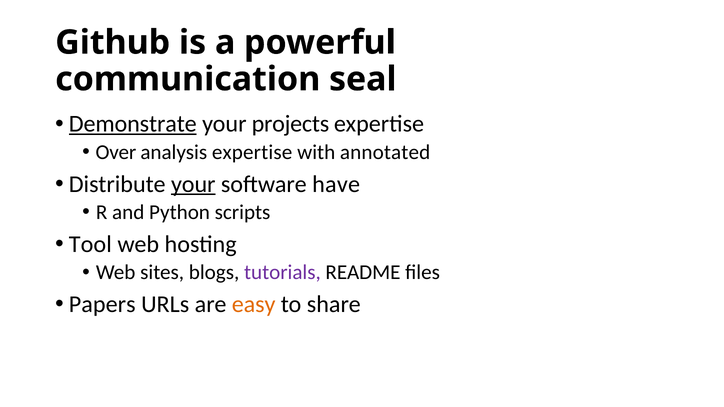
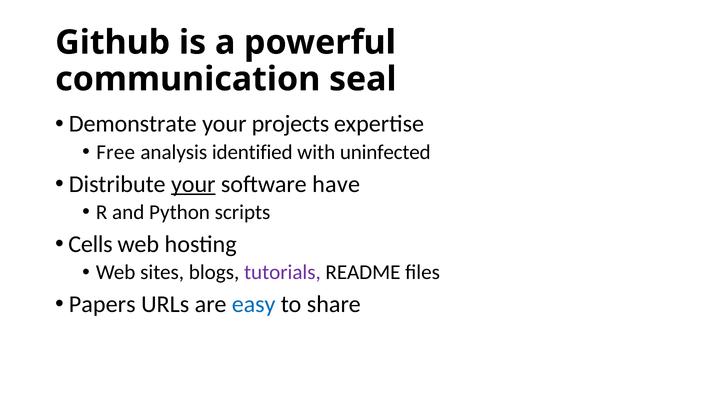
Demonstrate underline: present -> none
Over: Over -> Free
analysis expertise: expertise -> identified
annotated: annotated -> uninfected
Tool: Tool -> Cells
easy colour: orange -> blue
